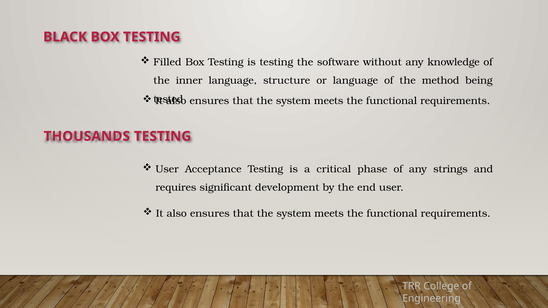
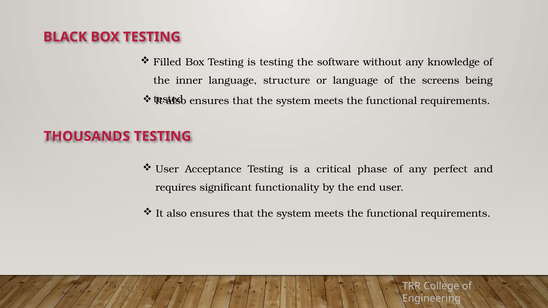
method: method -> screens
strings: strings -> perfect
development: development -> functionality
